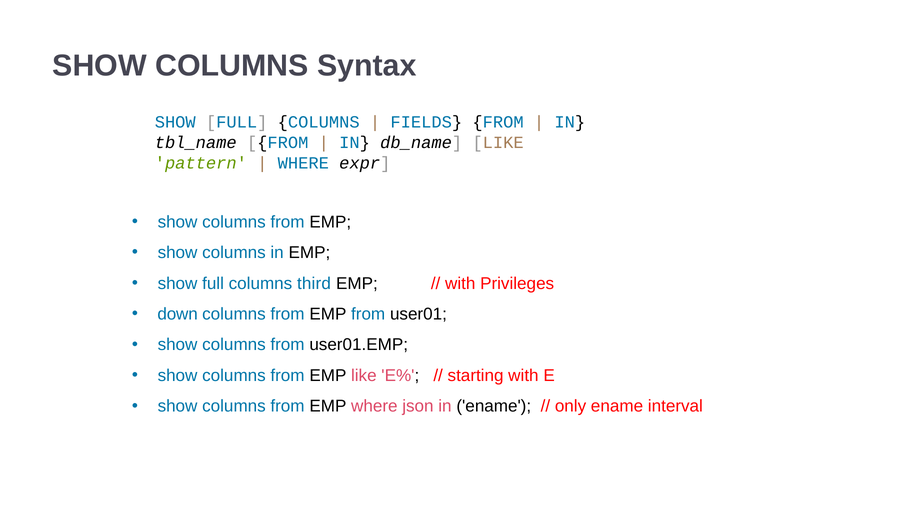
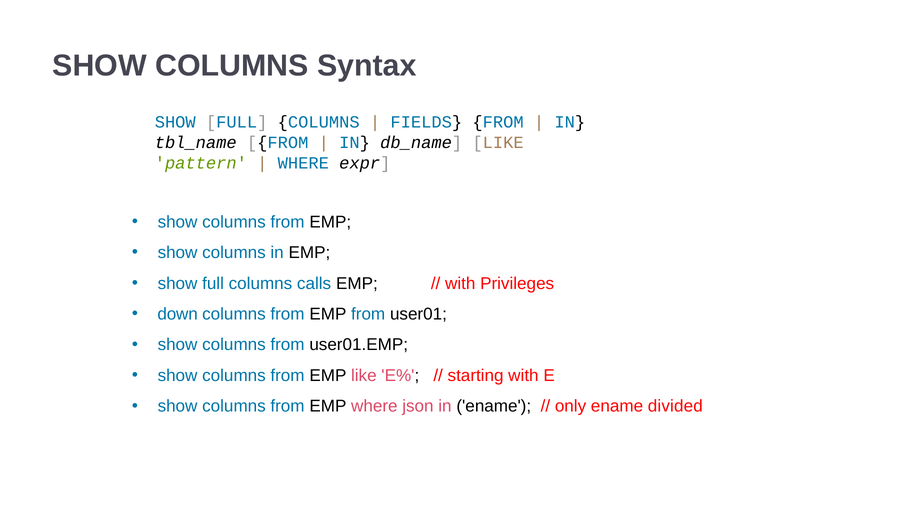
third: third -> calls
interval: interval -> divided
